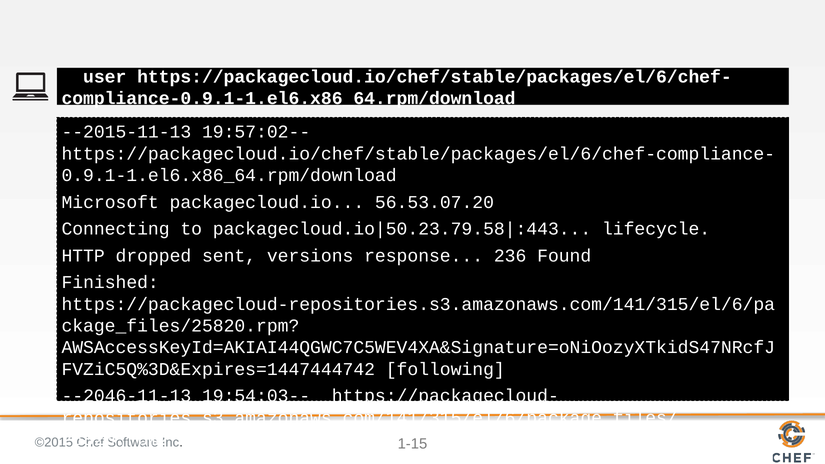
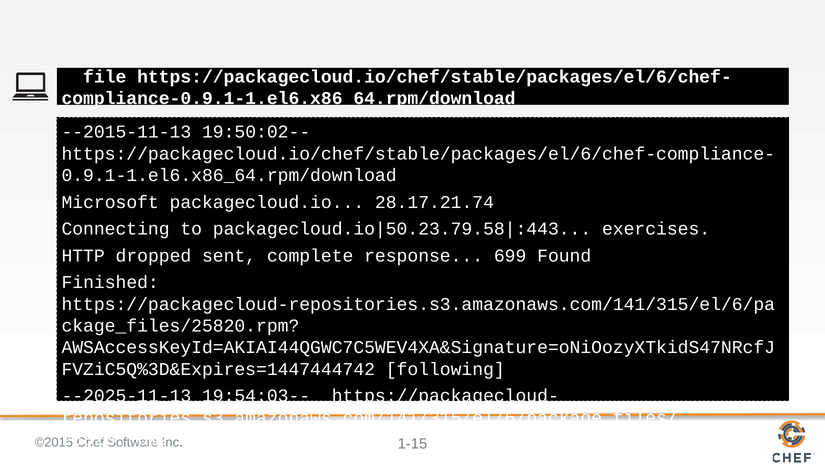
user: user -> file
19:57:02--: 19:57:02-- -> 19:50:02--
56.53.07.20: 56.53.07.20 -> 28.17.21.74
lifecycle: lifecycle -> exercises
versions: versions -> complete
236: 236 -> 699
--2046-11-13: --2046-11-13 -> --2025-11-13
